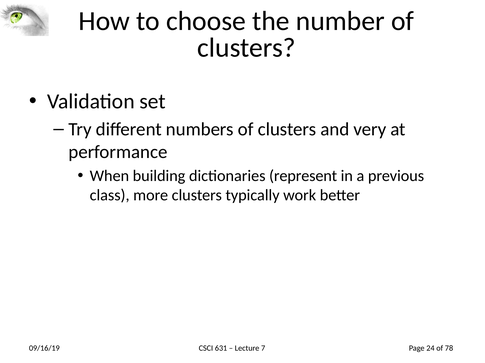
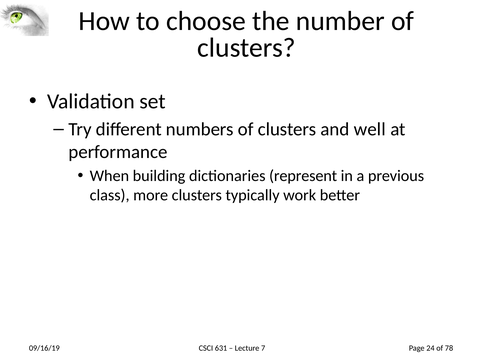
very: very -> well
